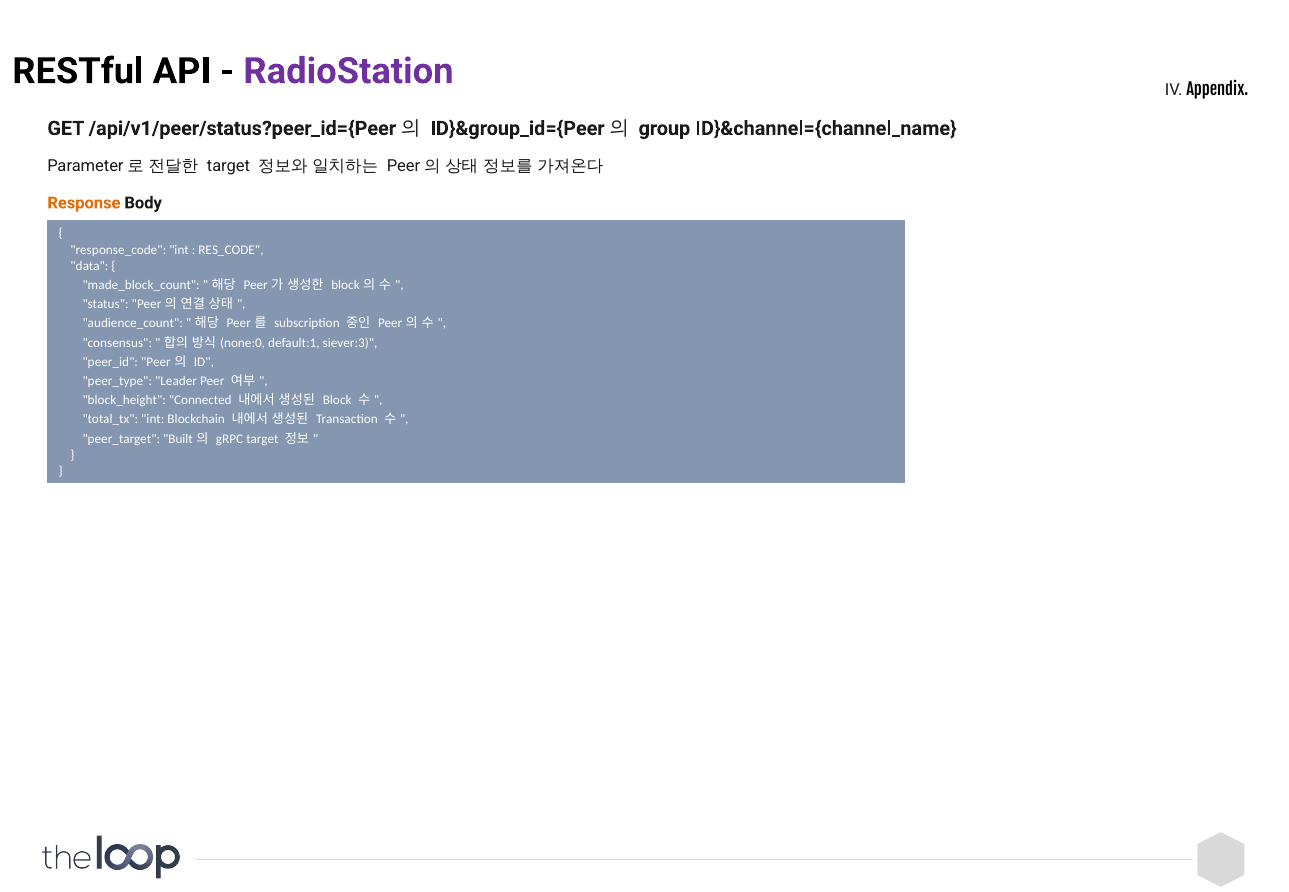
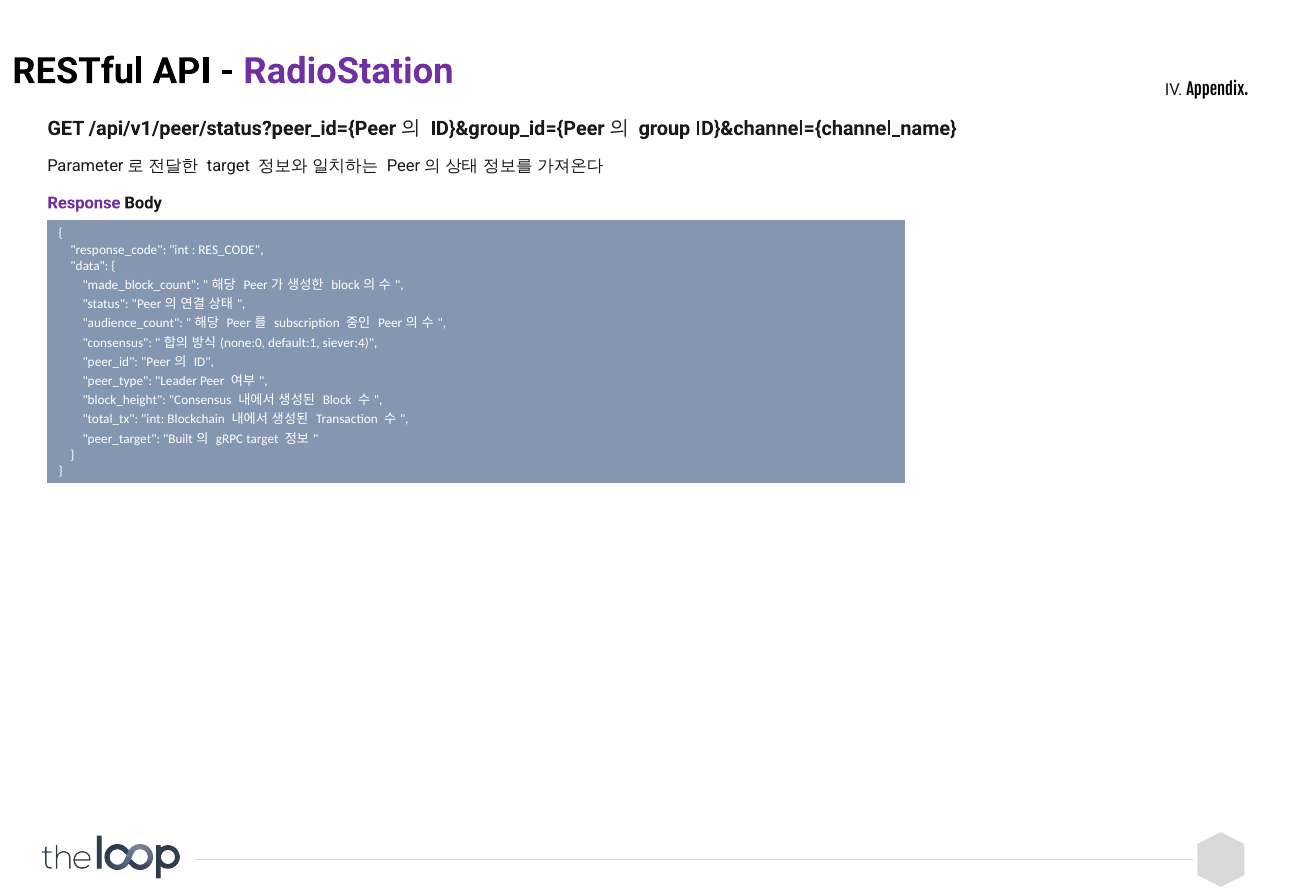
Response colour: orange -> purple
siever:3: siever:3 -> siever:4
Connected at (200, 401): Connected -> Consensus
